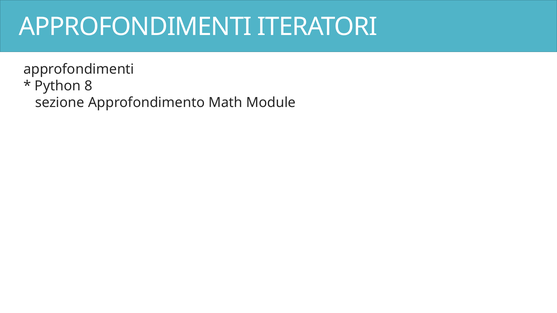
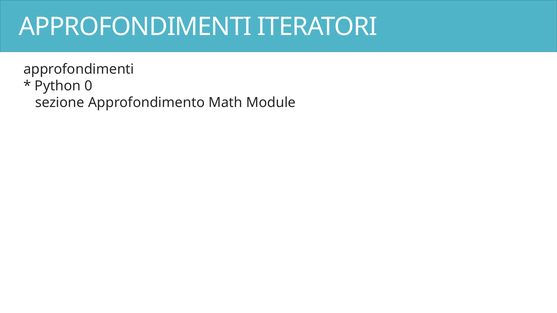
8: 8 -> 0
